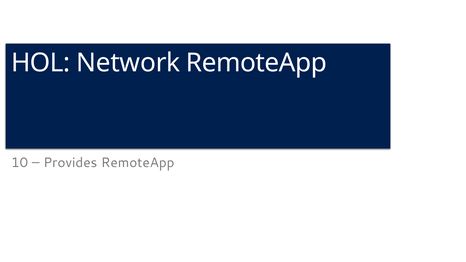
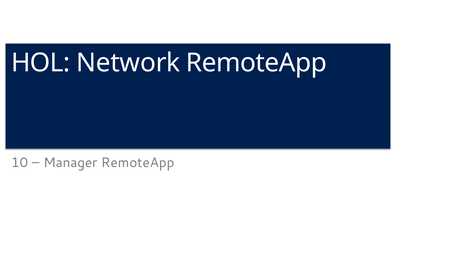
Provides: Provides -> Manager
